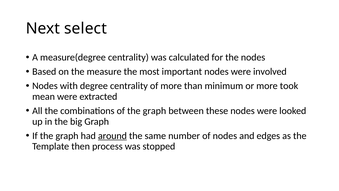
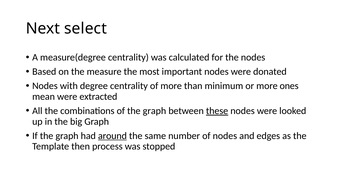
involved: involved -> donated
took: took -> ones
these underline: none -> present
